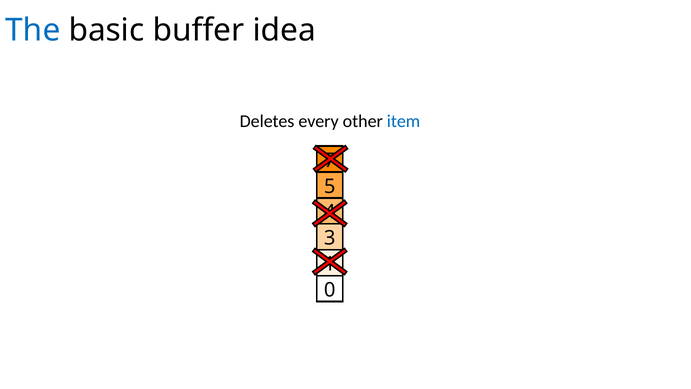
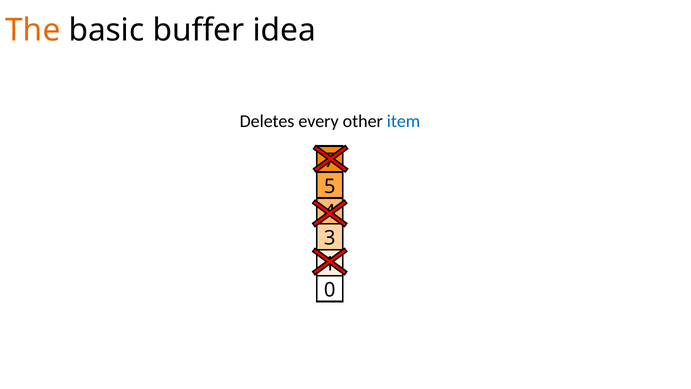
The colour: blue -> orange
